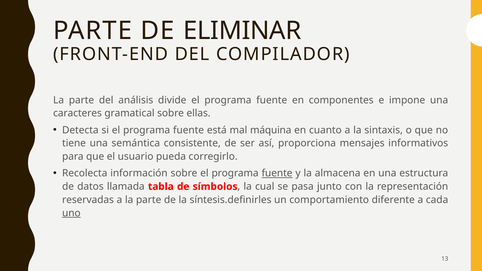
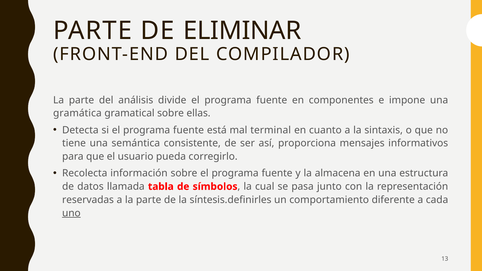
caracteres: caracteres -> gramática
máquina: máquina -> terminal
fuente at (277, 173) underline: present -> none
